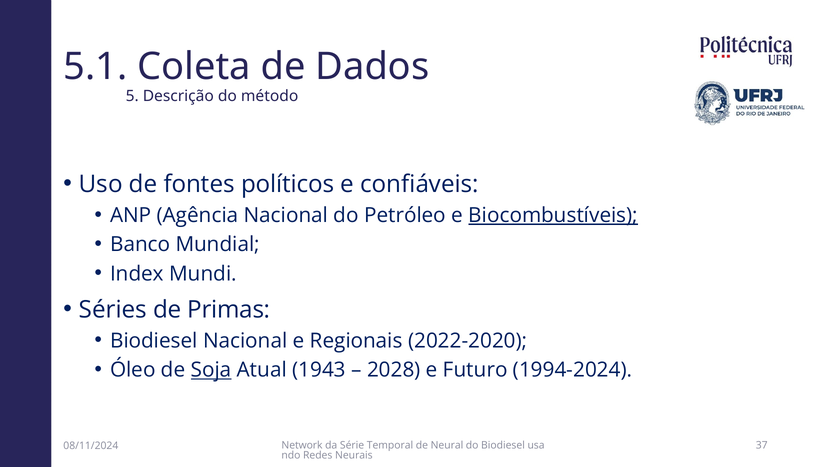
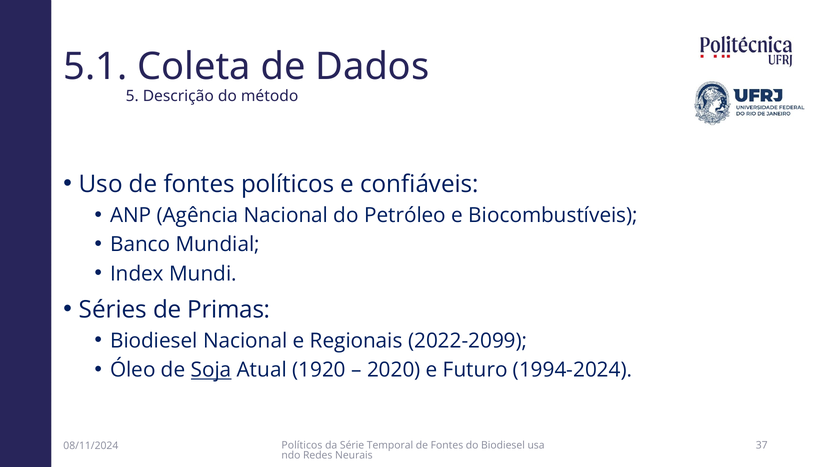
Biocombustíveis underline: present -> none
2022-2020: 2022-2020 -> 2022-2099
1943: 1943 -> 1920
2028: 2028 -> 2020
Network at (302, 446): Network -> Políticos
Temporal de Neural: Neural -> Fontes
